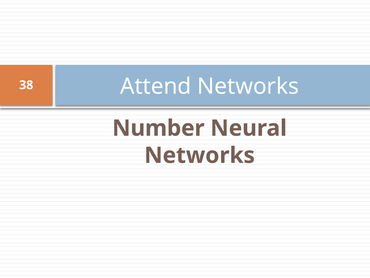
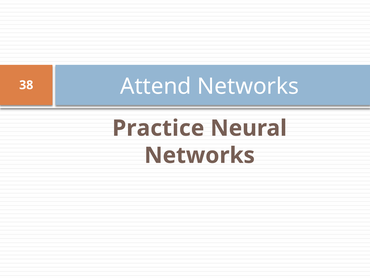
Number: Number -> Practice
